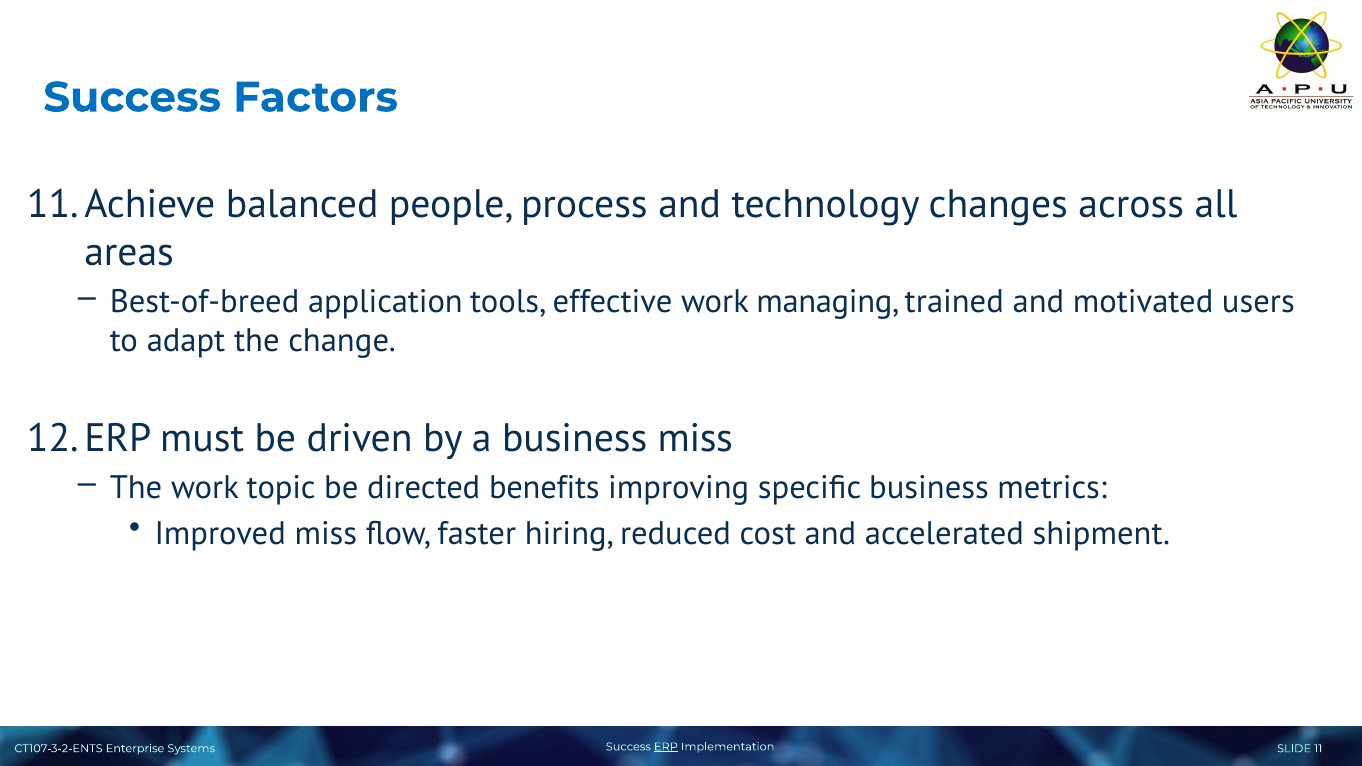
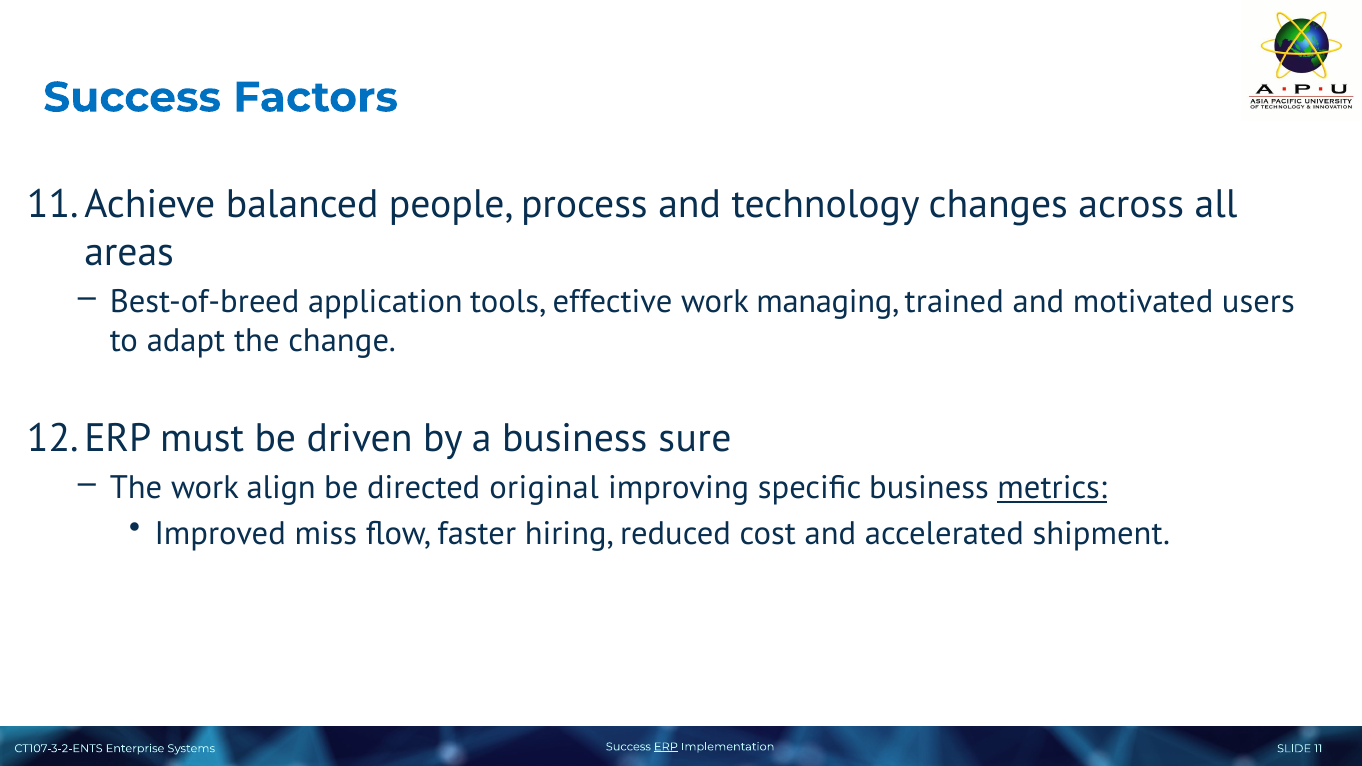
business miss: miss -> sure
topic: topic -> align
benefits: benefits -> original
metrics underline: none -> present
